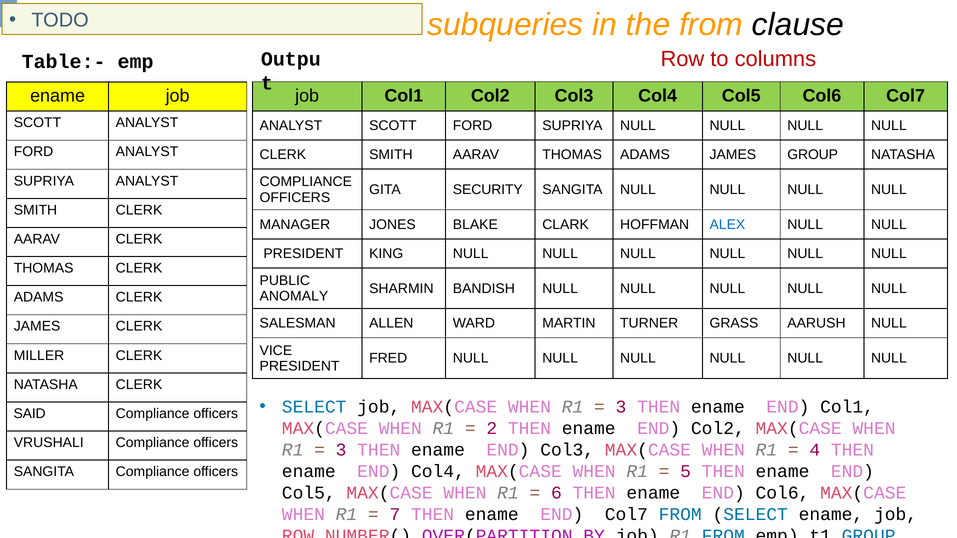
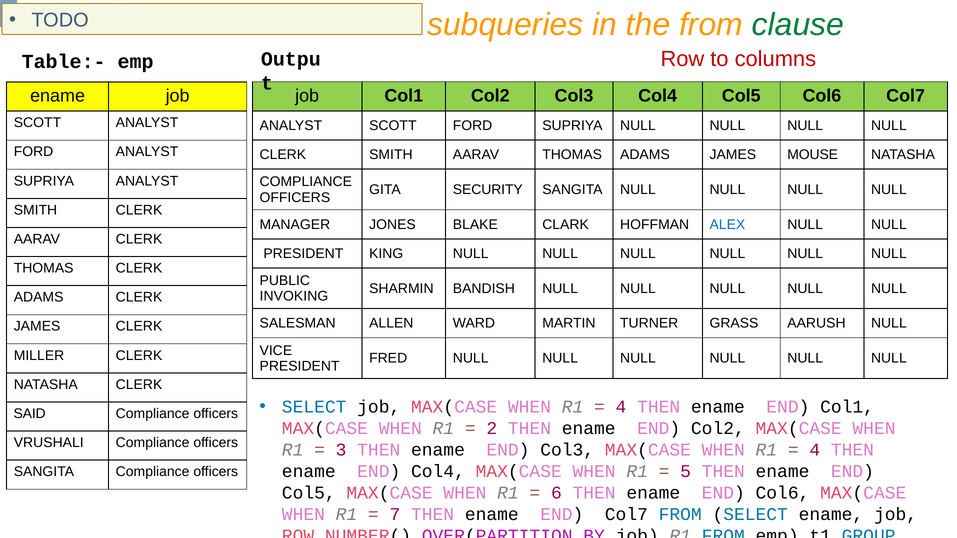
clause colour: black -> green
JAMES GROUP: GROUP -> MOUSE
ANOMALY: ANOMALY -> INVOKING
3 at (621, 407): 3 -> 4
